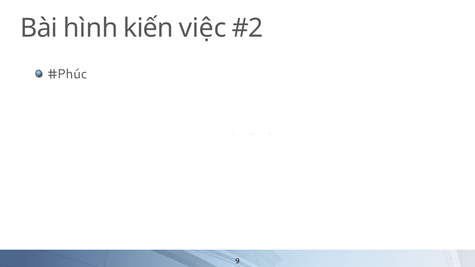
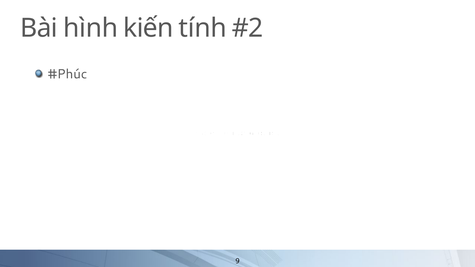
việc: việc -> tính
